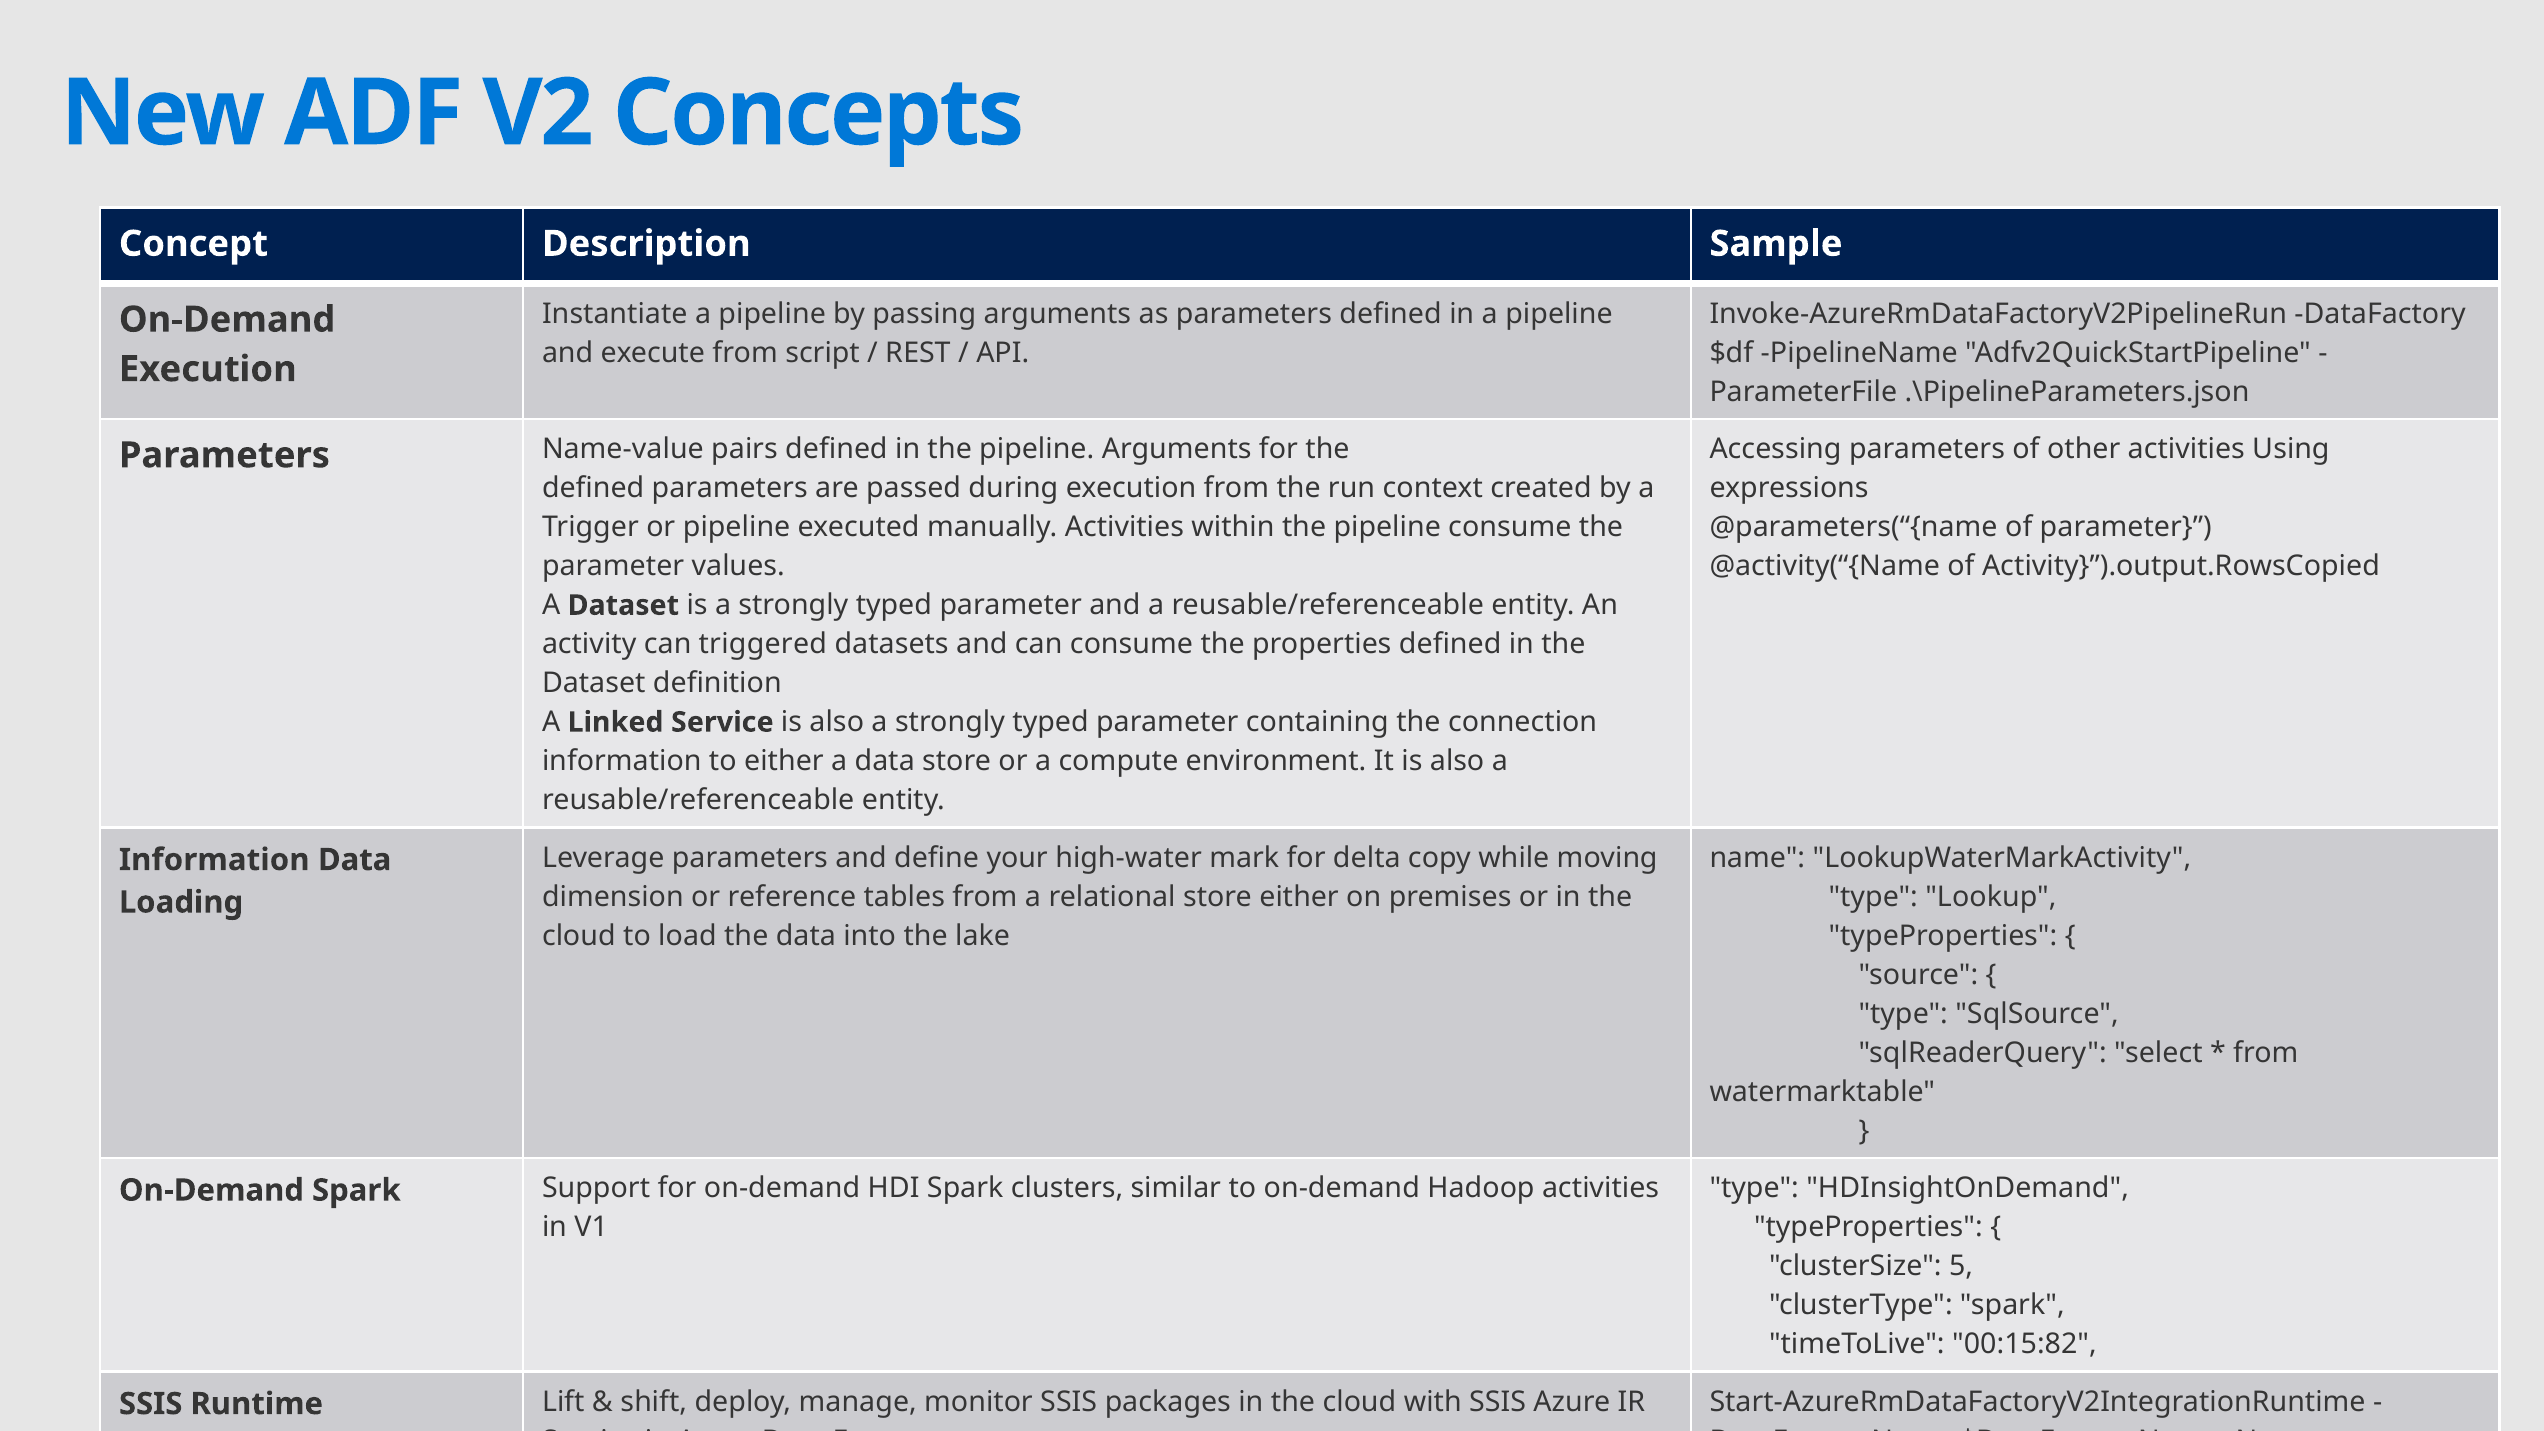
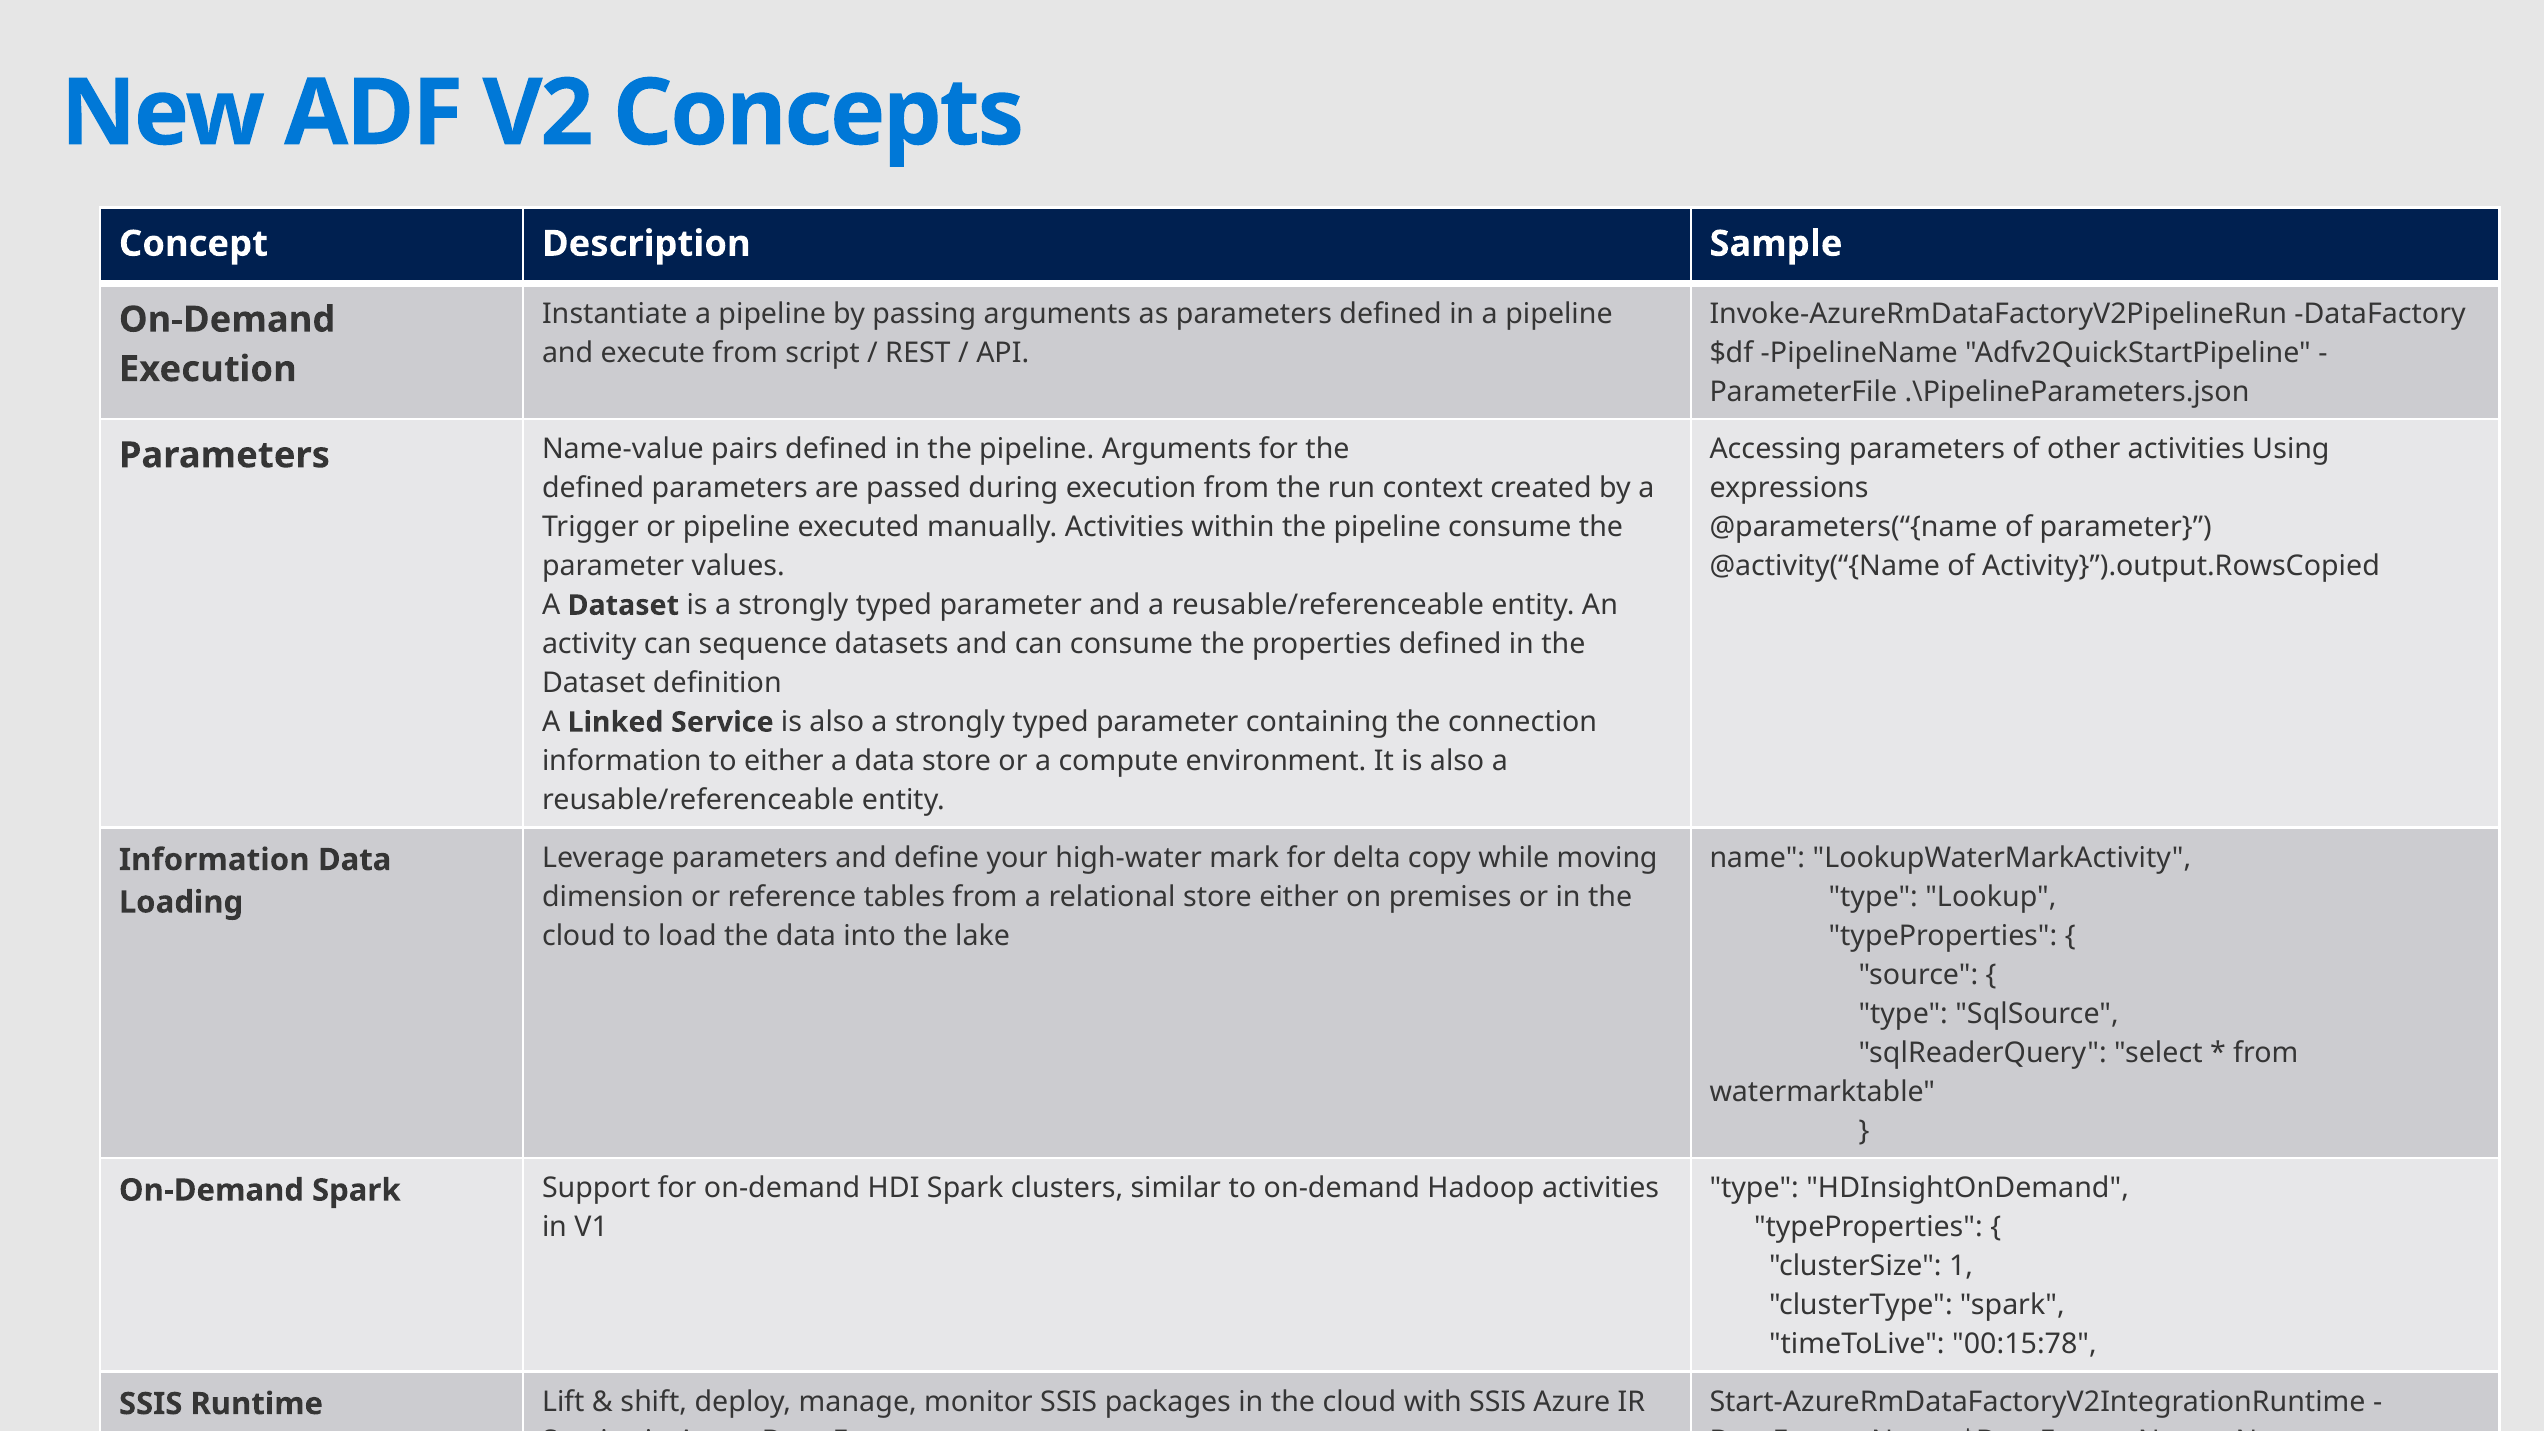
triggered: triggered -> sequence
5: 5 -> 1
00:15:82: 00:15:82 -> 00:15:78
